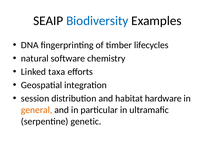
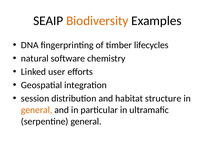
Biodiversity colour: blue -> orange
taxa: taxa -> user
hardware: hardware -> structure
serpentine genetic: genetic -> general
